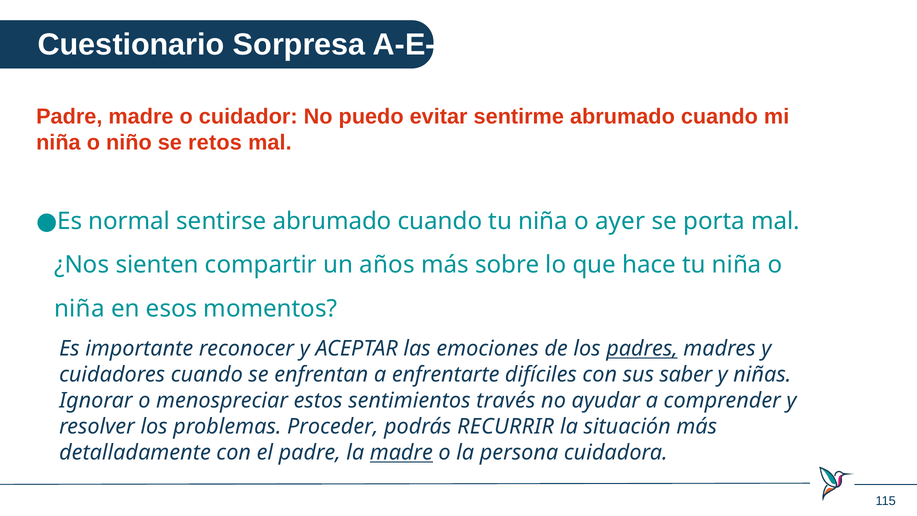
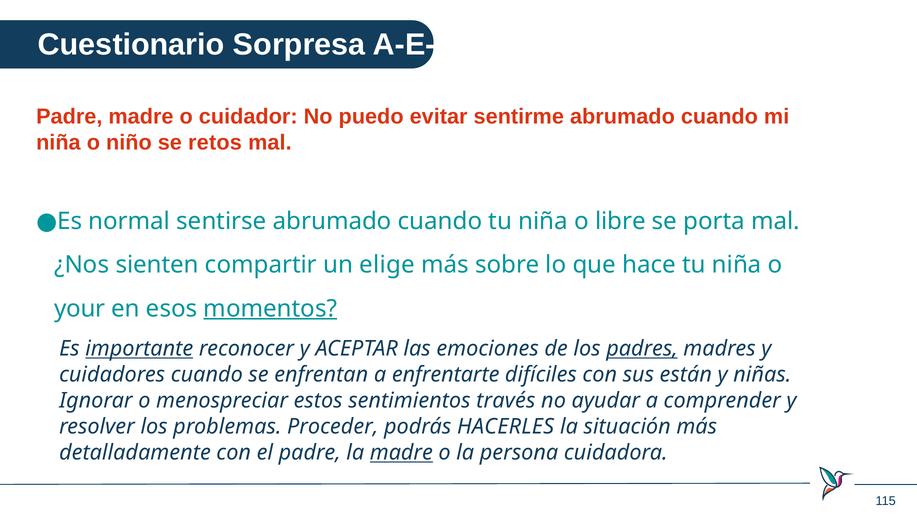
ayer: ayer -> libre
años: años -> elige
niña at (79, 308): niña -> your
momentos underline: none -> present
importante underline: none -> present
saber: saber -> están
RECURRIR: RECURRIR -> HACERLES
